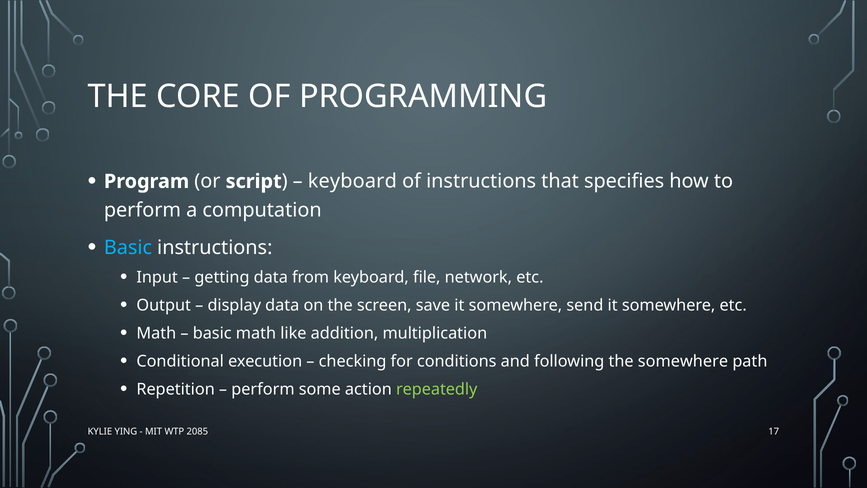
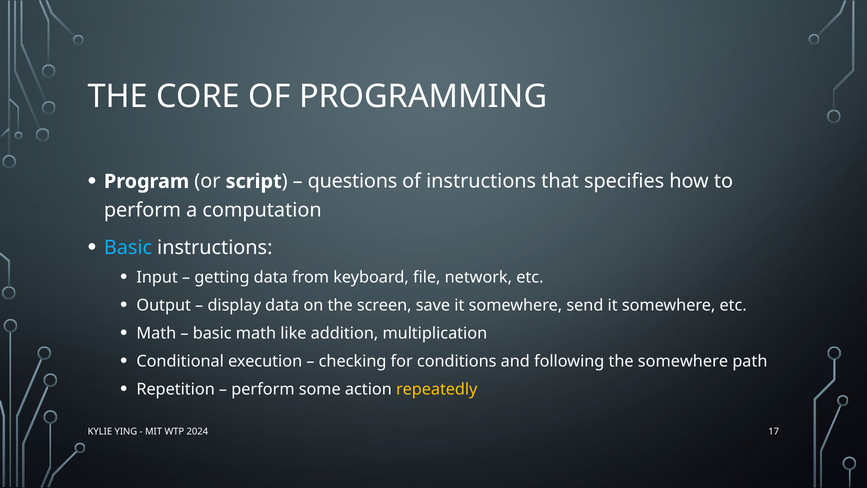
keyboard at (352, 181): keyboard -> questions
repeatedly colour: light green -> yellow
2085: 2085 -> 2024
